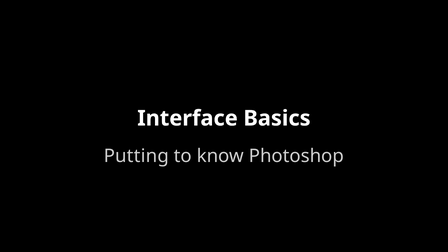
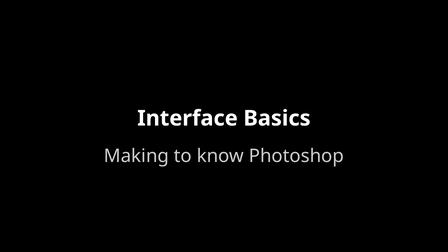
Putting: Putting -> Making
